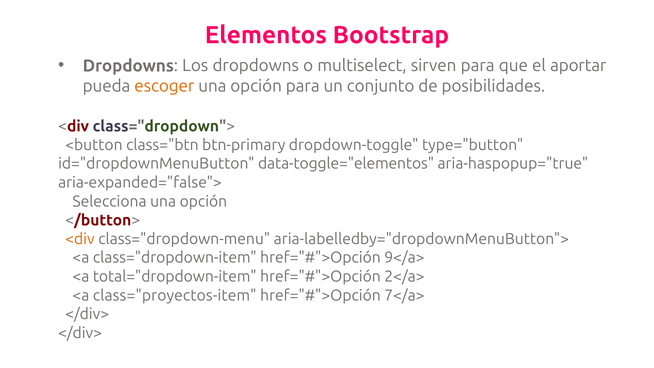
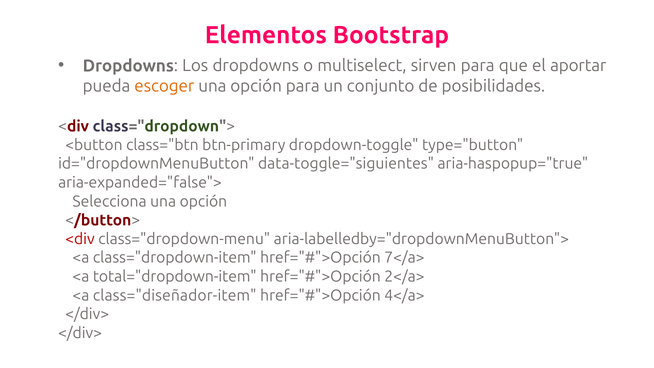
data-toggle="elementos: data-toggle="elementos -> data-toggle="siguientes
<div at (80, 239) colour: orange -> red
9</a>: 9</a> -> 7</a>
class="proyectos-item: class="proyectos-item -> class="diseñador-item
7</a>: 7</a> -> 4</a>
